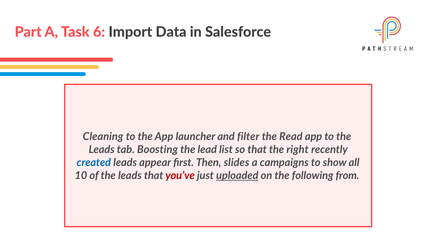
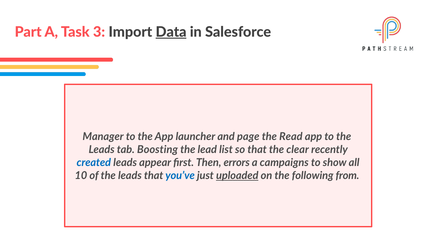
6: 6 -> 3
Data underline: none -> present
Cleaning: Cleaning -> Manager
filter: filter -> page
right: right -> clear
slides: slides -> errors
you’ve colour: red -> blue
